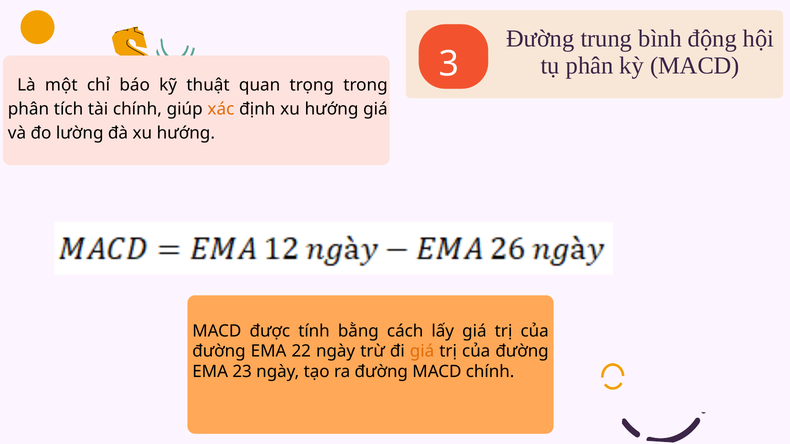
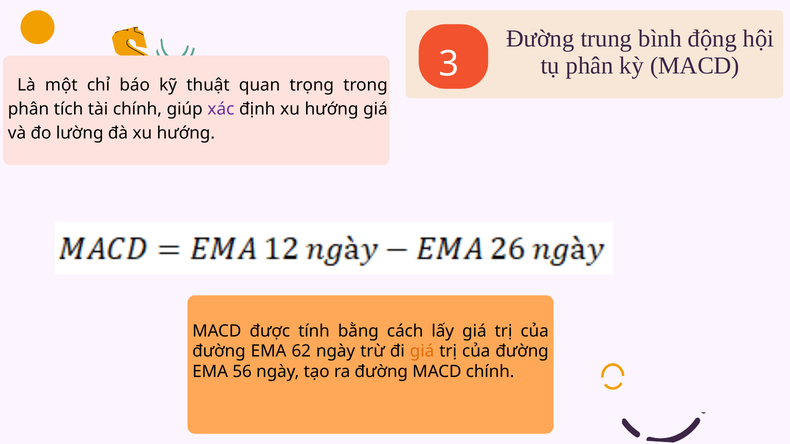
xác colour: orange -> purple
22: 22 -> 62
23: 23 -> 56
